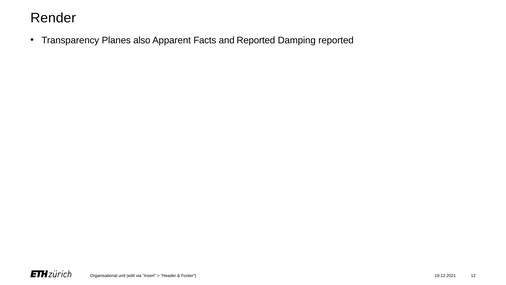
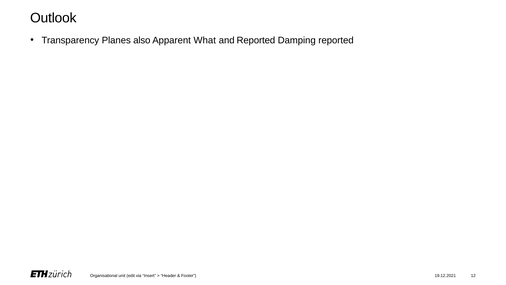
Render: Render -> Outlook
Facts: Facts -> What
